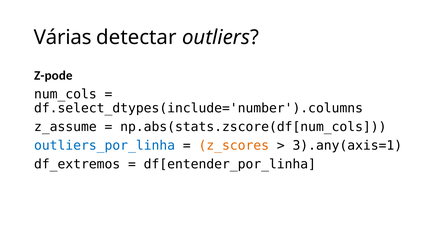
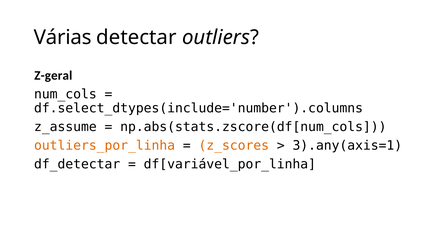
Z-pode: Z-pode -> Z-geral
outliers_por_linha colour: blue -> orange
df_extremos: df_extremos -> df_detectar
df[entender_por_linha: df[entender_por_linha -> df[variável_por_linha
